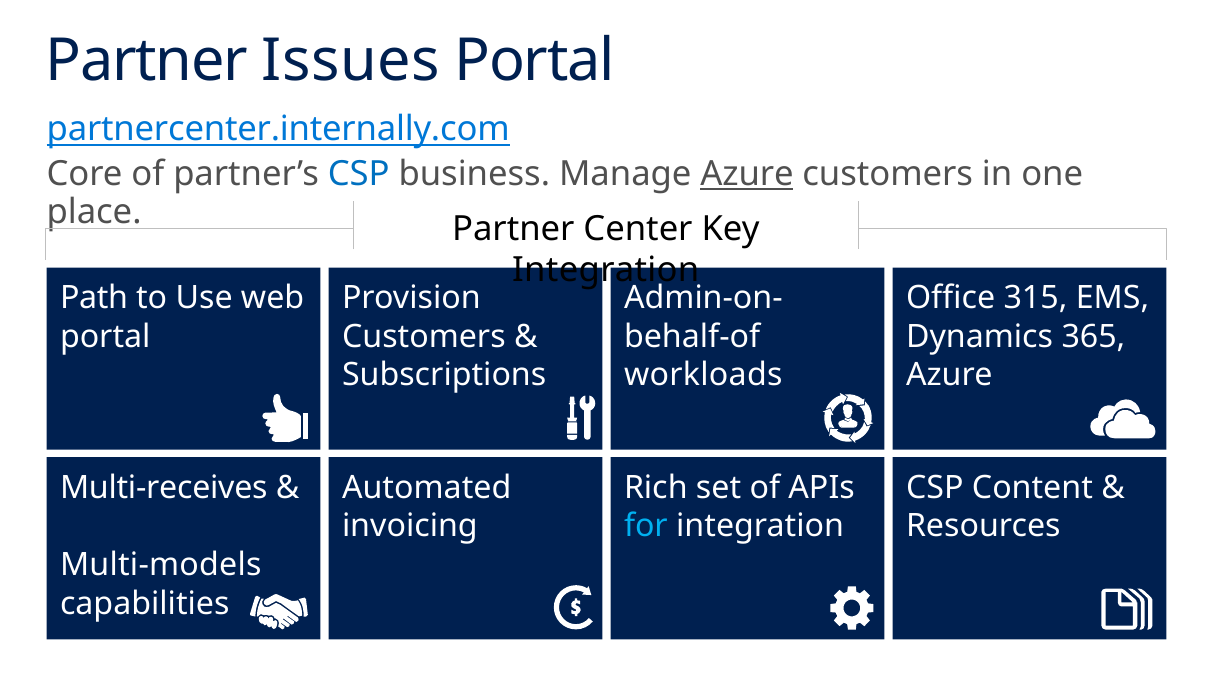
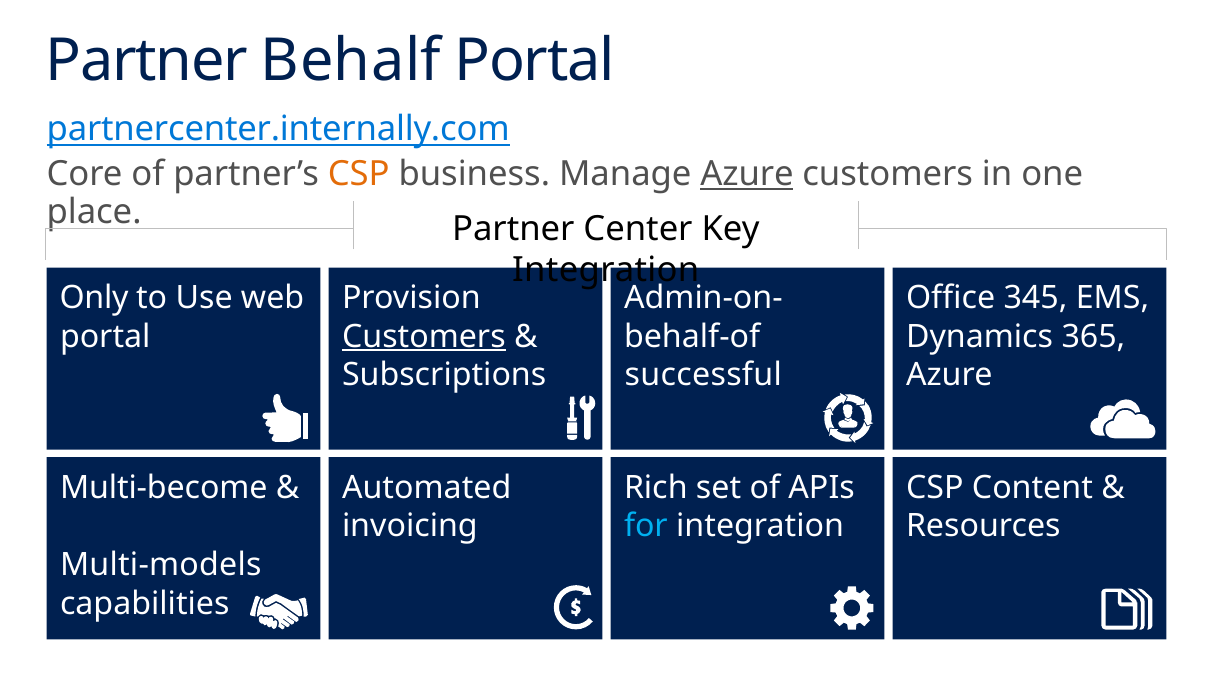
Issues: Issues -> Behalf
CSP at (359, 174) colour: blue -> orange
Path: Path -> Only
315: 315 -> 345
Customers at (424, 336) underline: none -> present
workloads: workloads -> successful
Multi-receives: Multi-receives -> Multi-become
